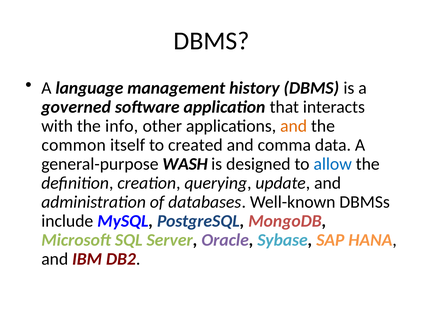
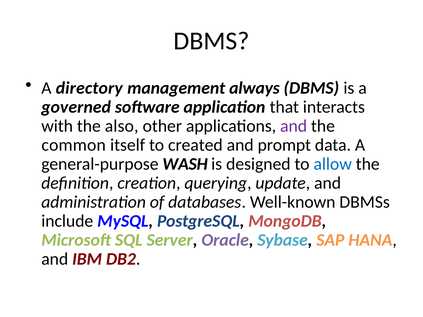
language: language -> directory
history: history -> always
info: info -> also
and at (294, 126) colour: orange -> purple
comma: comma -> prompt
